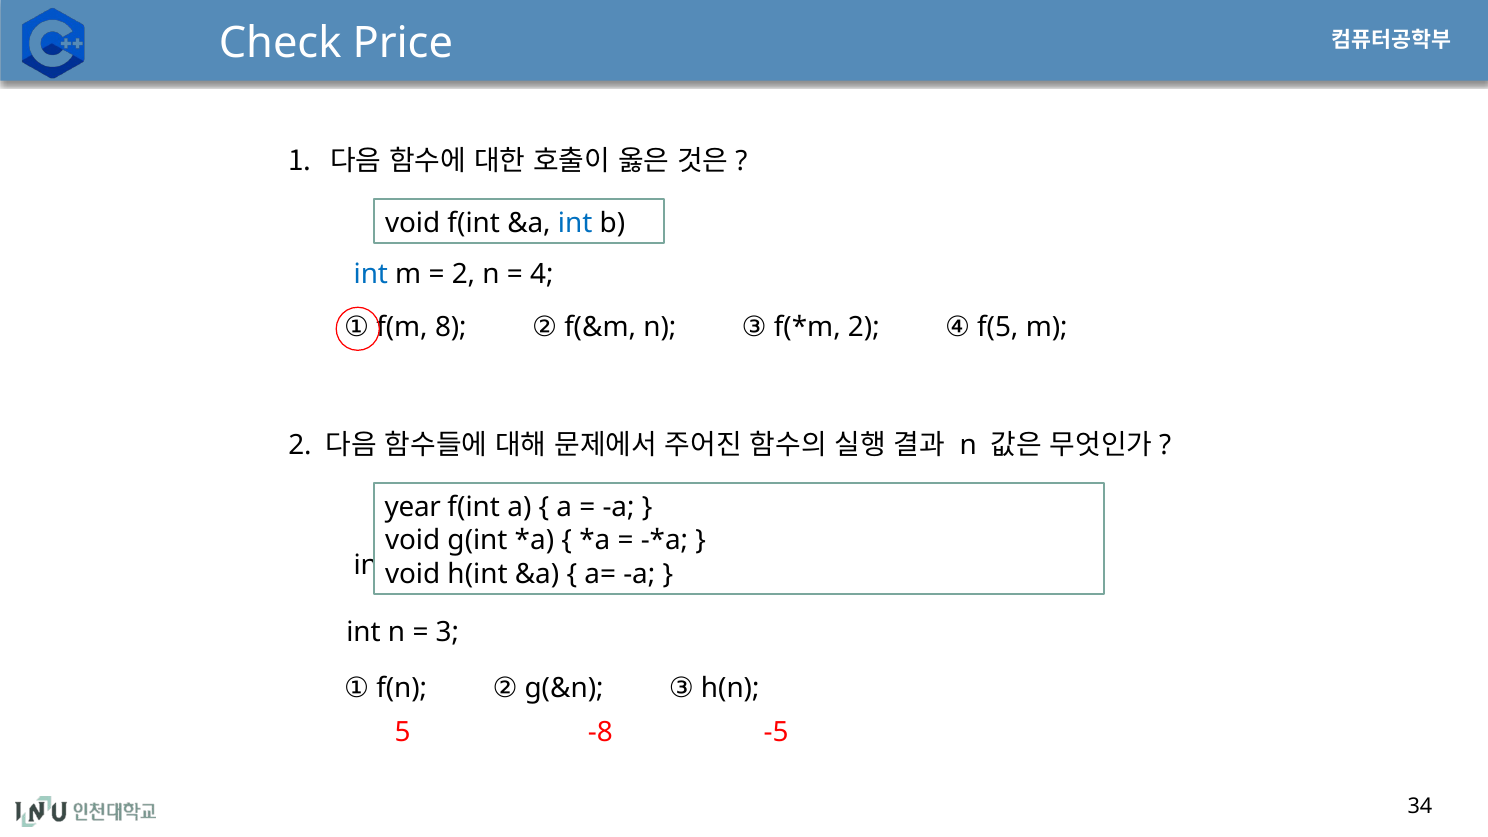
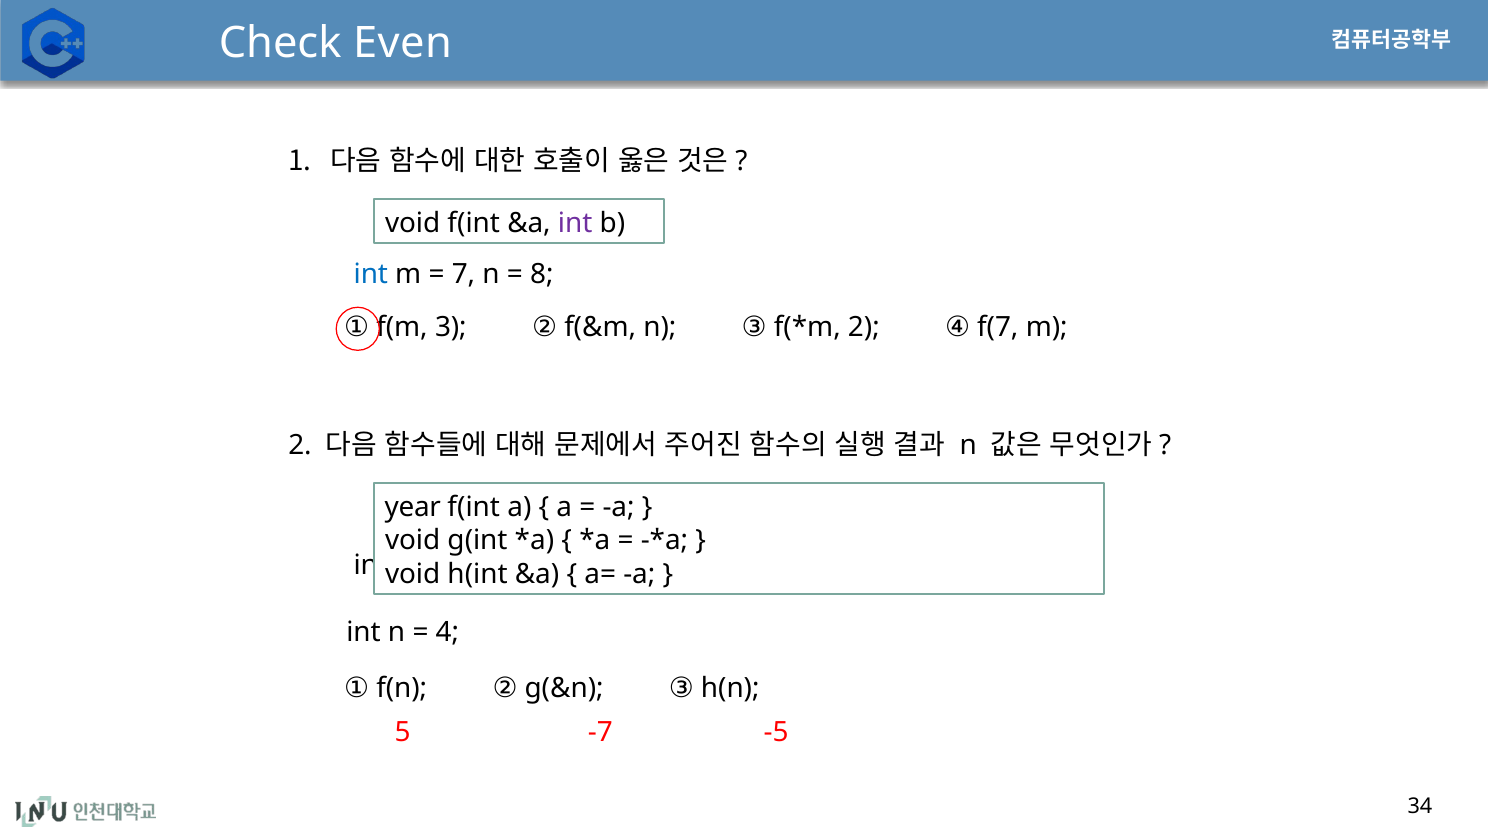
Price: Price -> Even
int at (575, 223) colour: blue -> purple
2 at (463, 274): 2 -> 7
4: 4 -> 8
f(m 8: 8 -> 3
f(5: f(5 -> f(7
3 at (447, 632): 3 -> 4
-8: -8 -> -7
